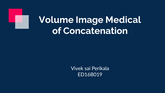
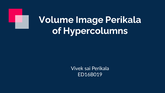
Image Medical: Medical -> Perikala
Concatenation: Concatenation -> Hypercolumns
